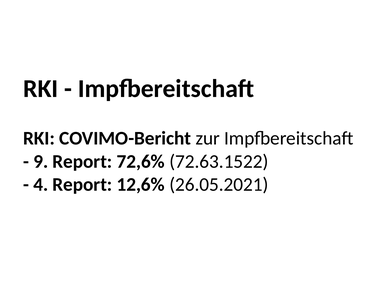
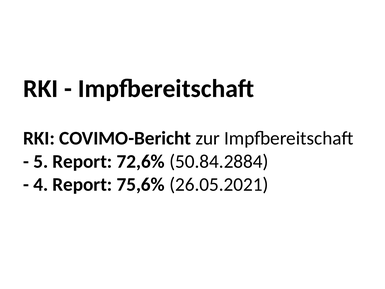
9: 9 -> 5
72.63.1522: 72.63.1522 -> 50.84.2884
12,6%: 12,6% -> 75,6%
